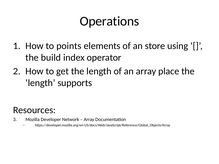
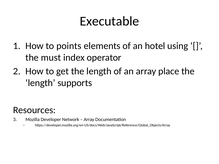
Operations: Operations -> Executable
store: store -> hotel
build: build -> must
